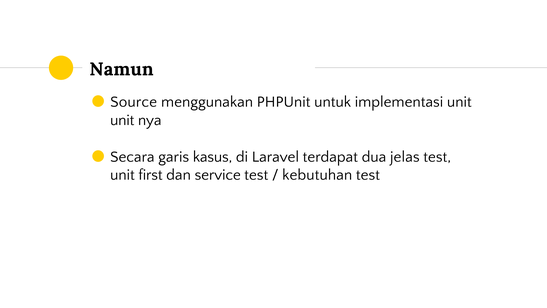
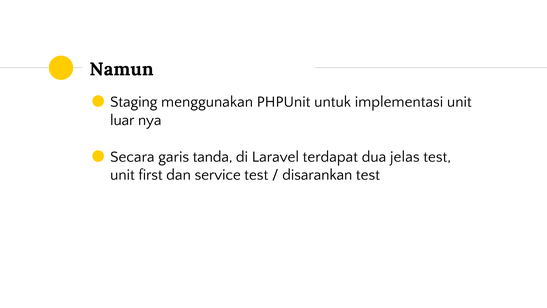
Source: Source -> Staging
unit at (122, 120): unit -> luar
kasus: kasus -> tanda
kebutuhan: kebutuhan -> disarankan
